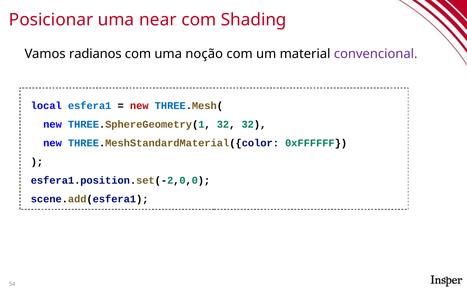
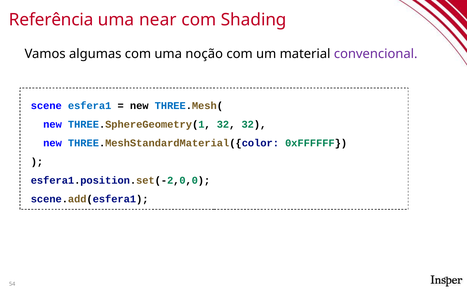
Posicionar: Posicionar -> Referência
radianos: radianos -> algumas
local: local -> scene
new at (139, 106) colour: red -> black
